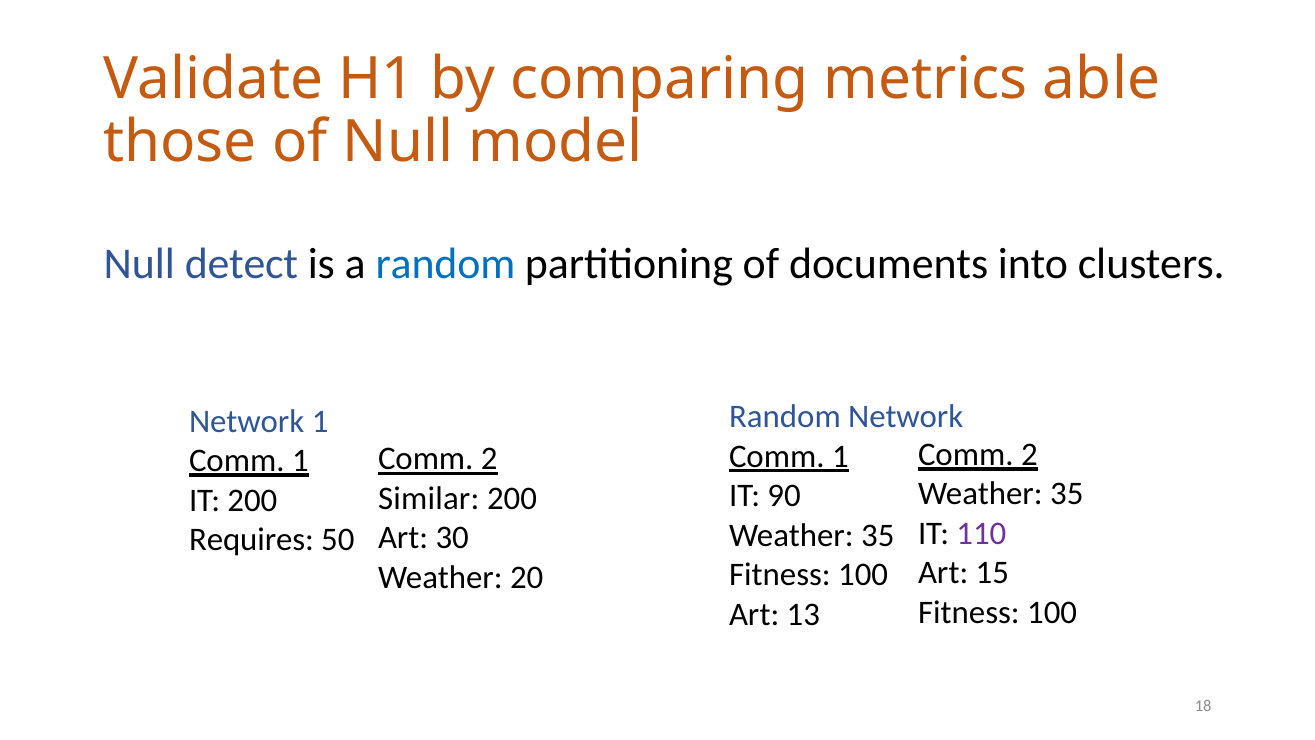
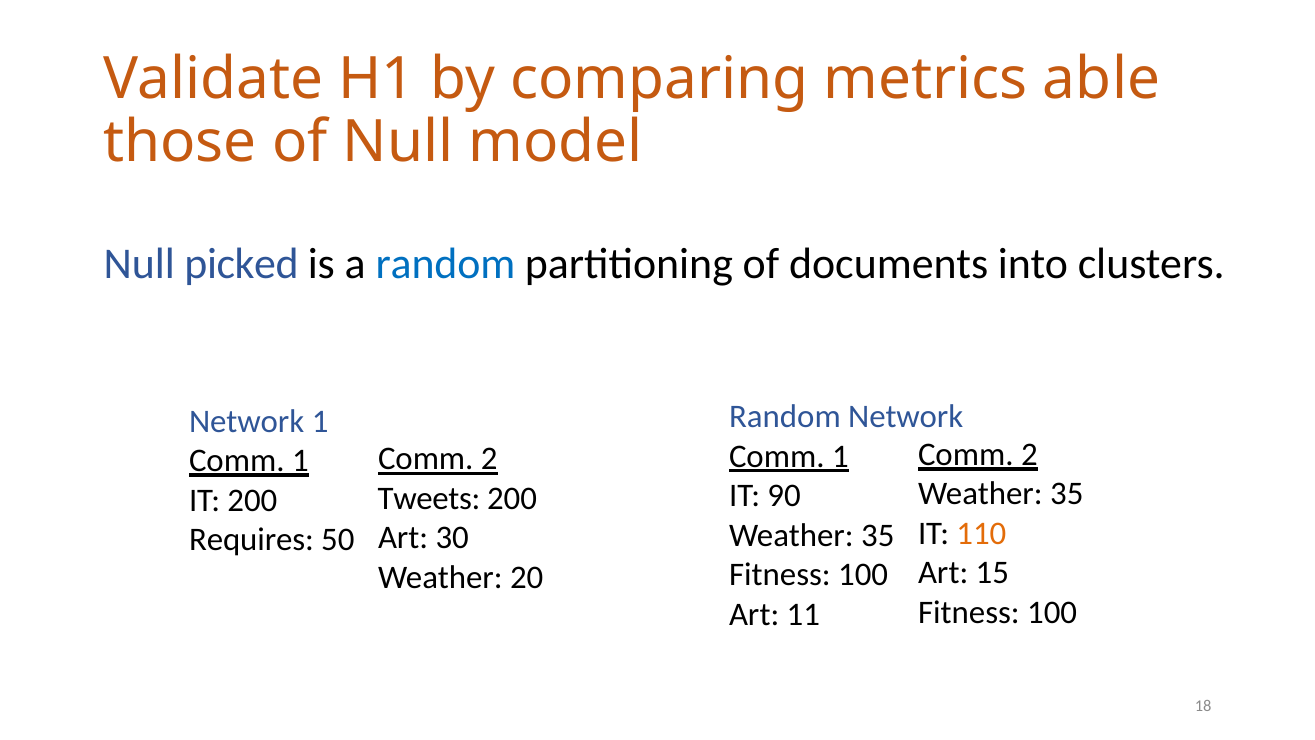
detect: detect -> picked
Similar: Similar -> Tweets
110 colour: purple -> orange
13: 13 -> 11
